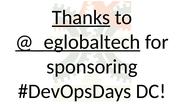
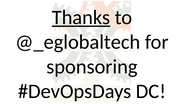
@_eglobaltech underline: present -> none
